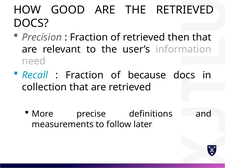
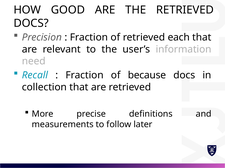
then: then -> each
